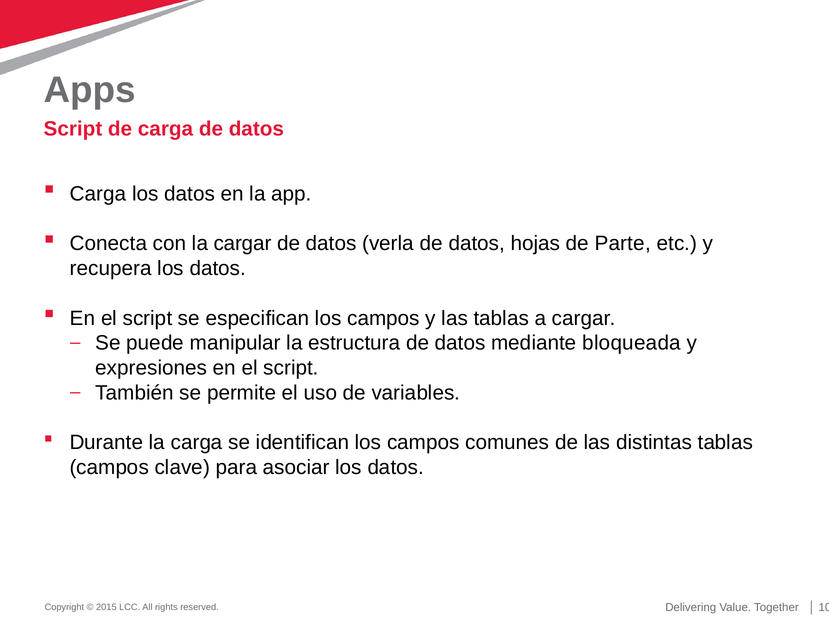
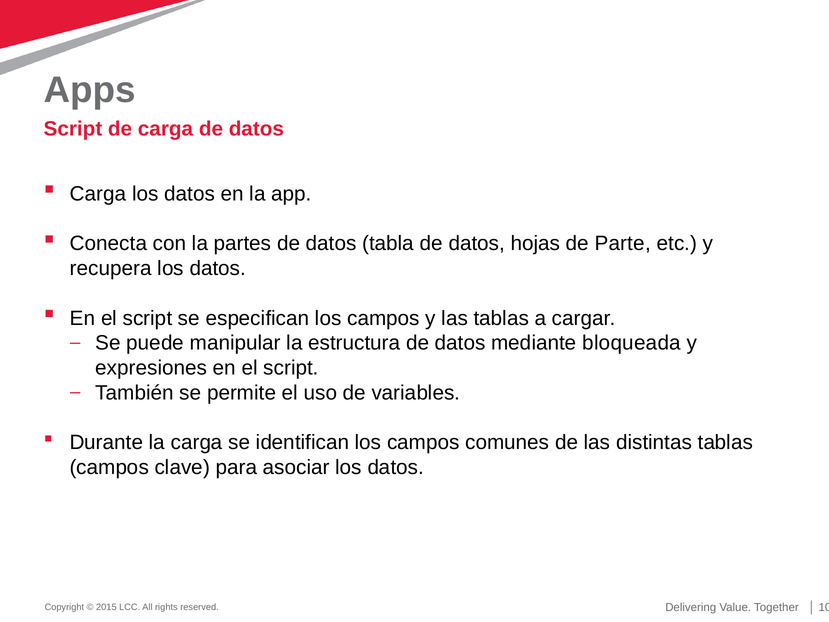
la cargar: cargar -> partes
verla: verla -> tabla
